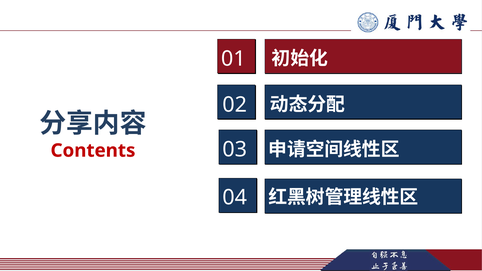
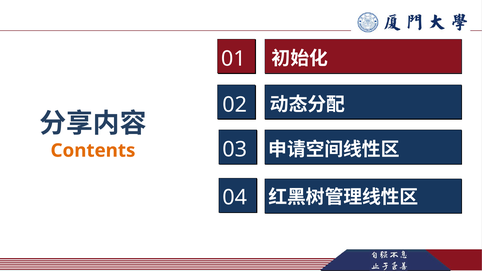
Contents colour: red -> orange
